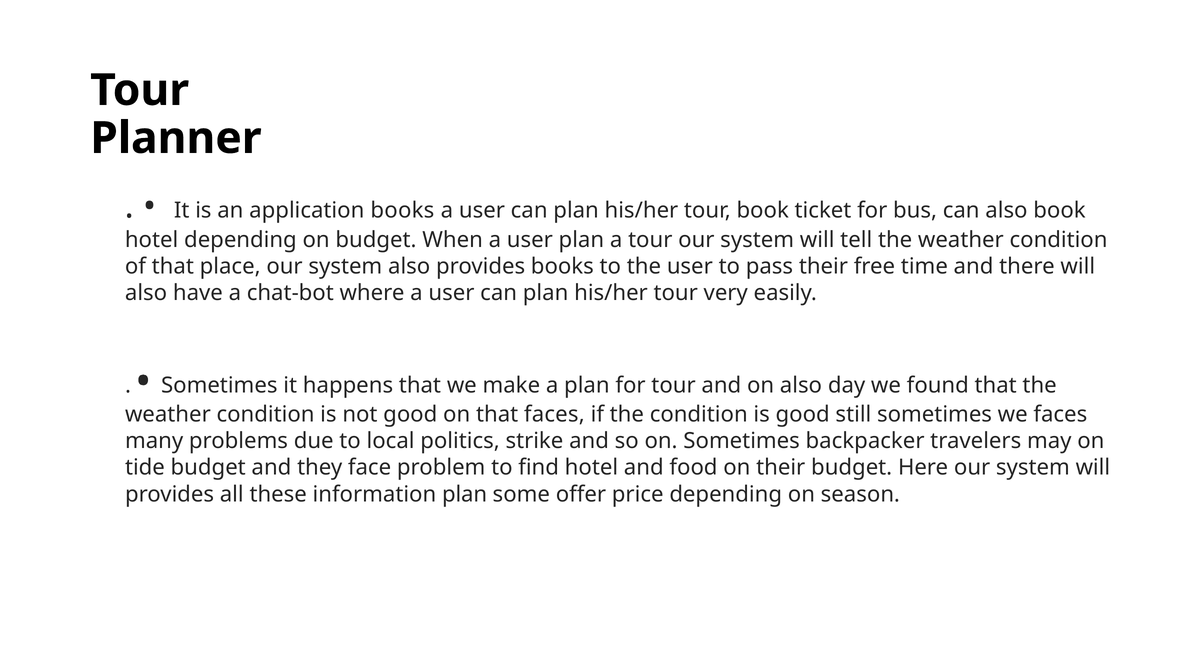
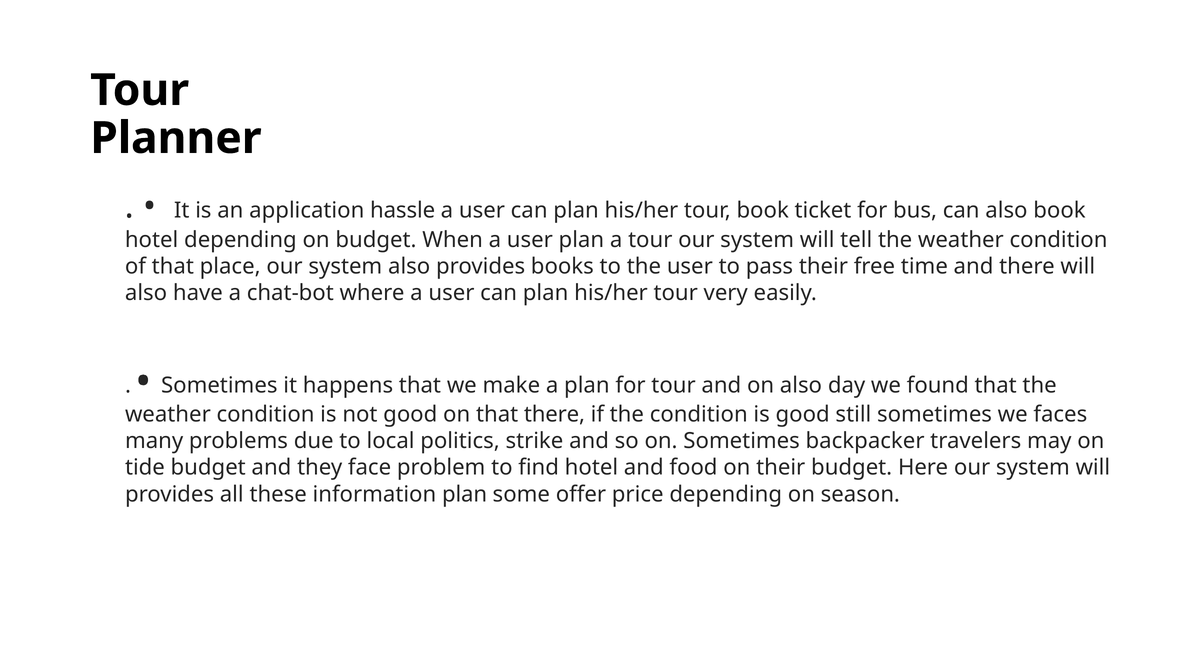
application books: books -> hassle
that faces: faces -> there
